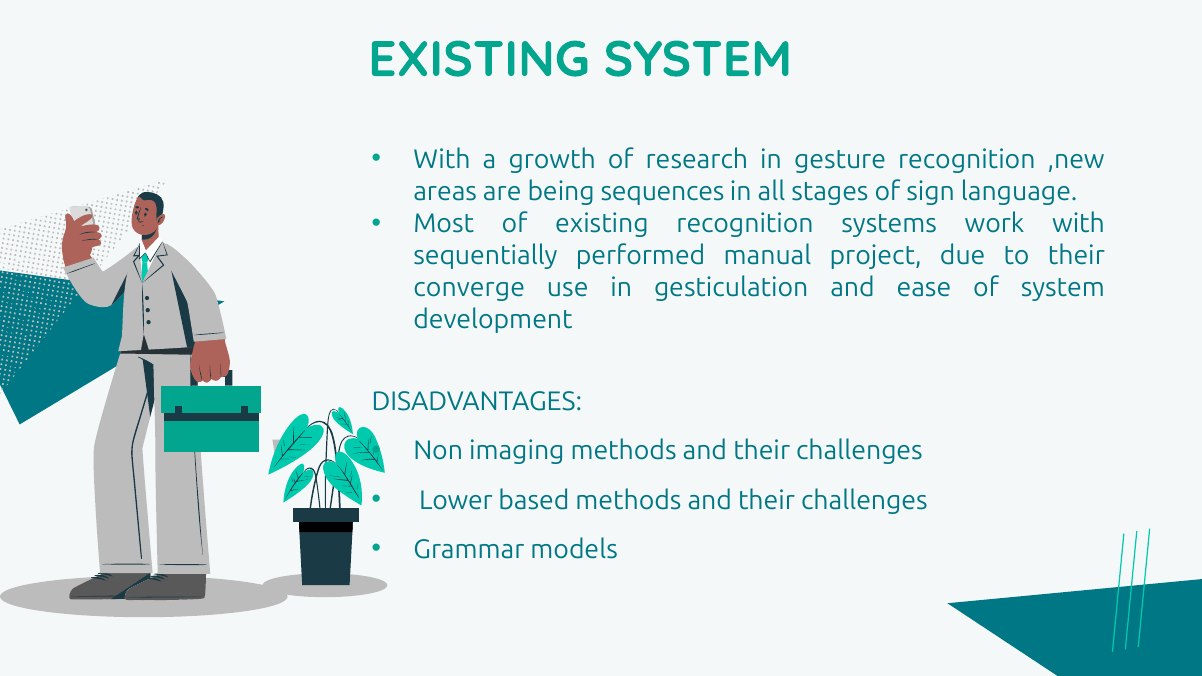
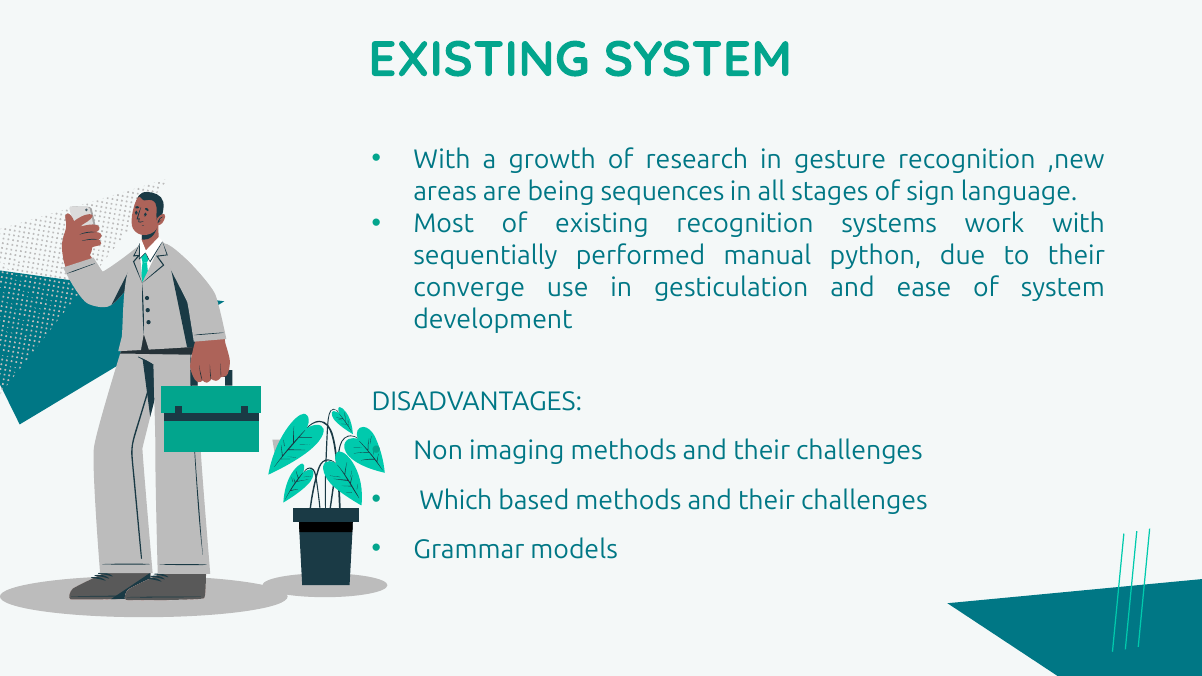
project: project -> python
Lower: Lower -> Which
